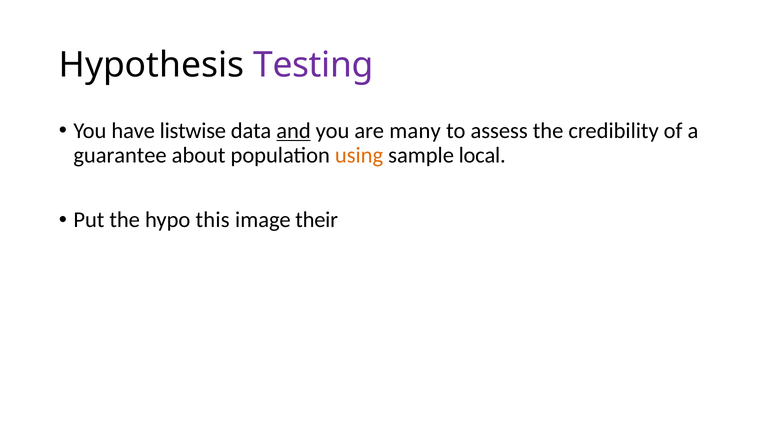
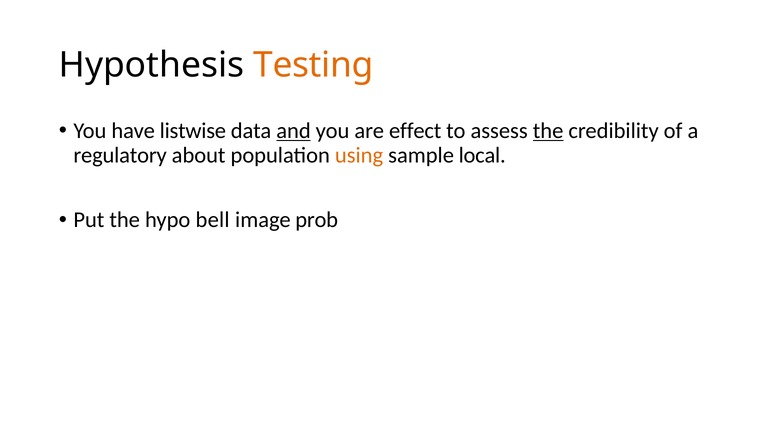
Testing colour: purple -> orange
many: many -> effect
the at (548, 131) underline: none -> present
guarantee: guarantee -> regulatory
this: this -> bell
their: their -> prob
